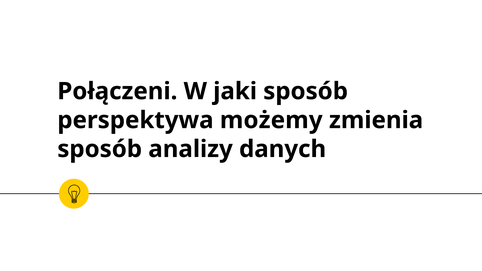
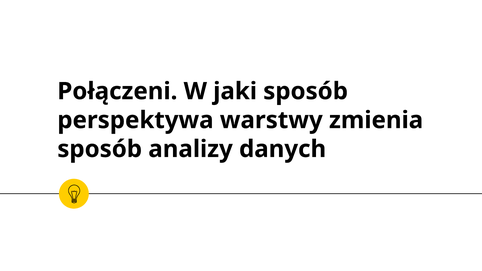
możemy: możemy -> warstwy
